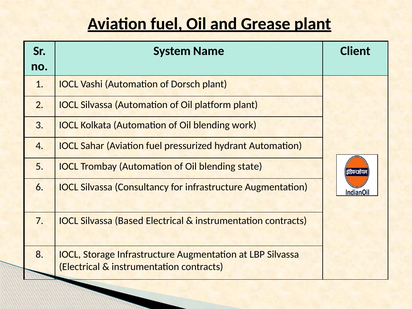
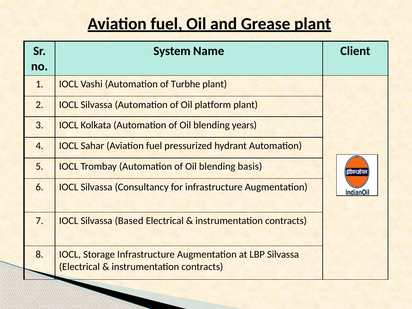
Dorsch: Dorsch -> Turbhe
work: work -> years
state: state -> basis
